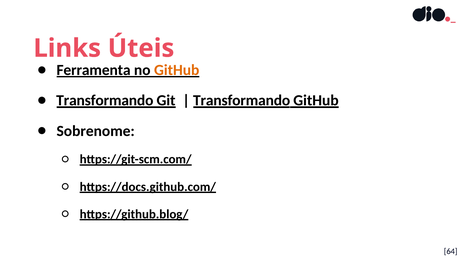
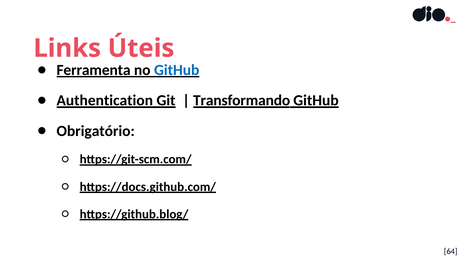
GitHub at (177, 70) colour: orange -> blue
Transformando at (105, 100): Transformando -> Authentication
Sobrenome: Sobrenome -> Obrigatório
